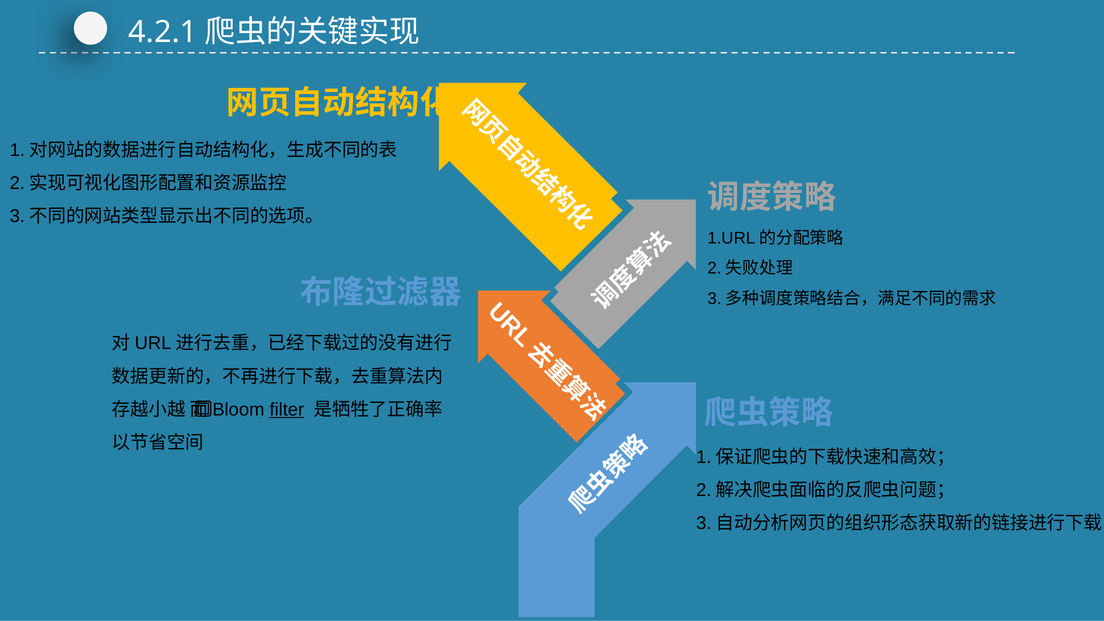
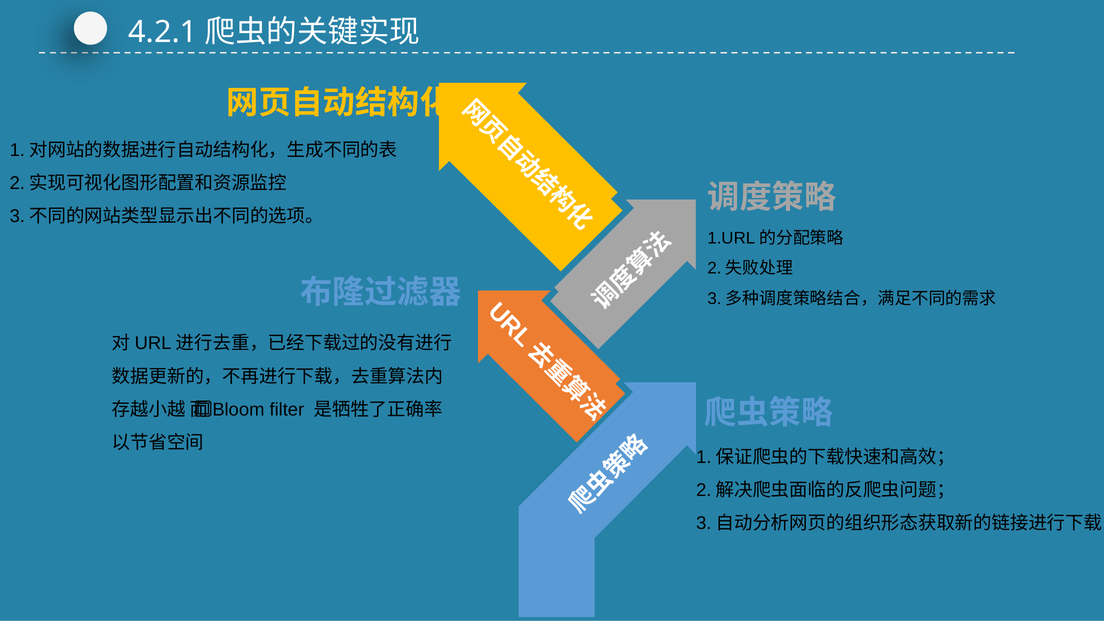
filter underline: present -> none
